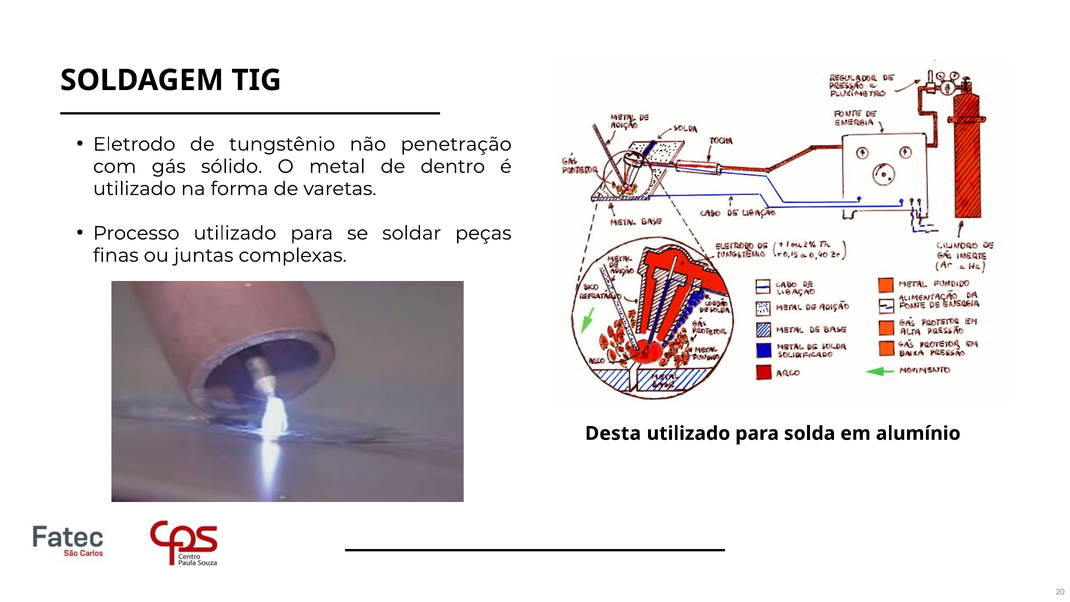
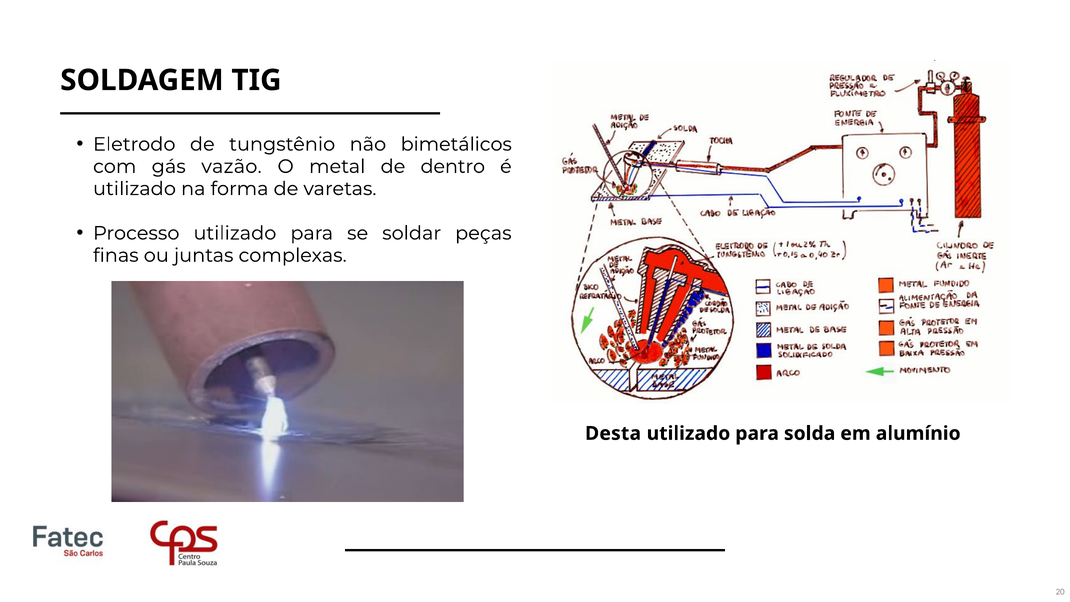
penetração: penetração -> bimetálicos
sólido: sólido -> vazão
